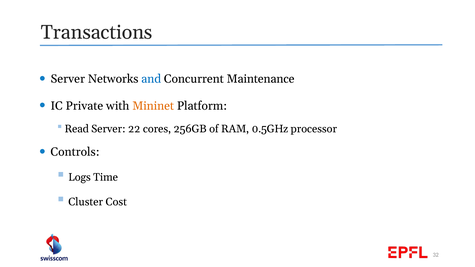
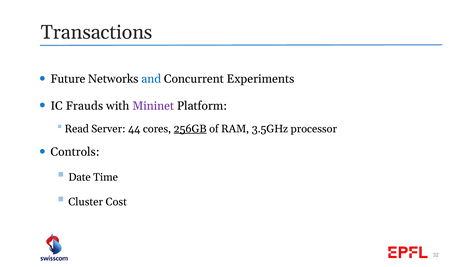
Server at (68, 79): Server -> Future
Maintenance: Maintenance -> Experiments
Private: Private -> Frauds
Mininet colour: orange -> purple
22: 22 -> 44
256GB underline: none -> present
0.5GHz: 0.5GHz -> 3.5GHz
Logs: Logs -> Date
